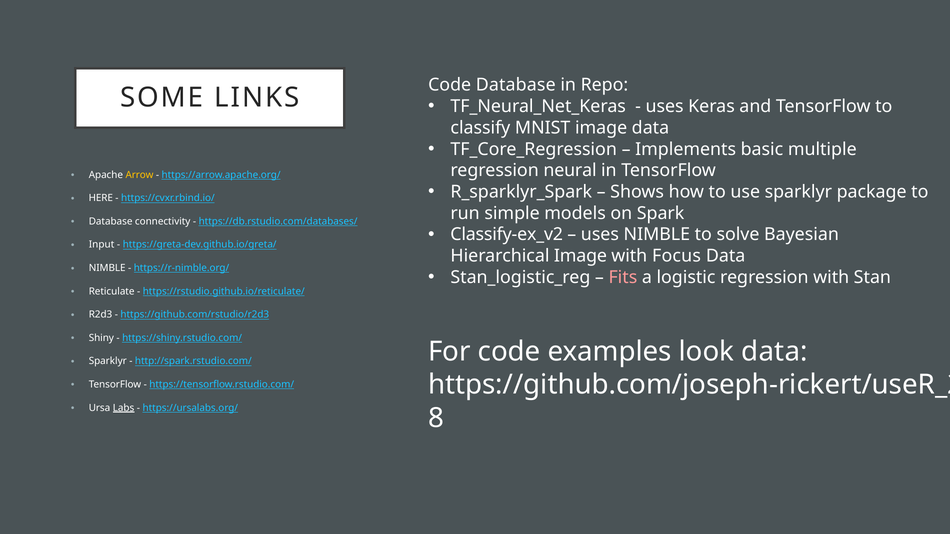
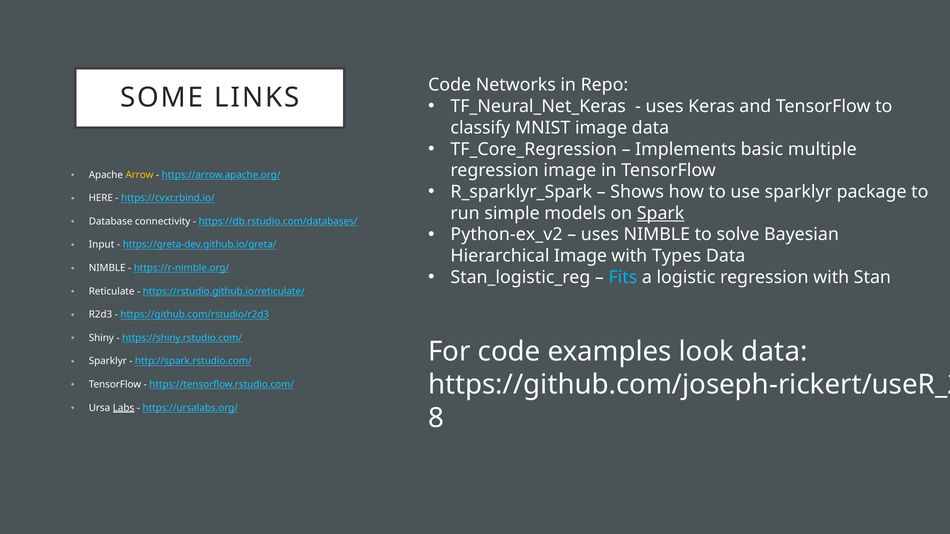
Code Database: Database -> Networks
regression neural: neural -> image
Spark underline: none -> present
Classify-ex_v2: Classify-ex_v2 -> Python-ex_v2
Focus: Focus -> Types
Fits colour: pink -> light blue
